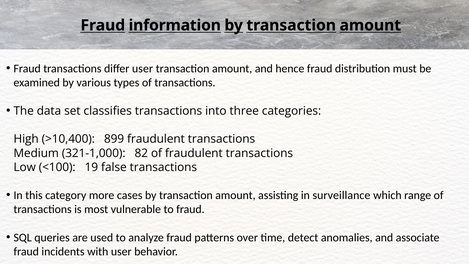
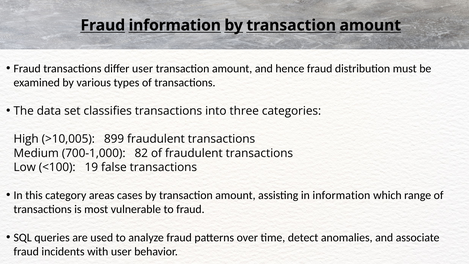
>10,400: >10,400 -> >10,005
321-1,000: 321-1,000 -> 700-1,000
more: more -> areas
in surveillance: surveillance -> information
